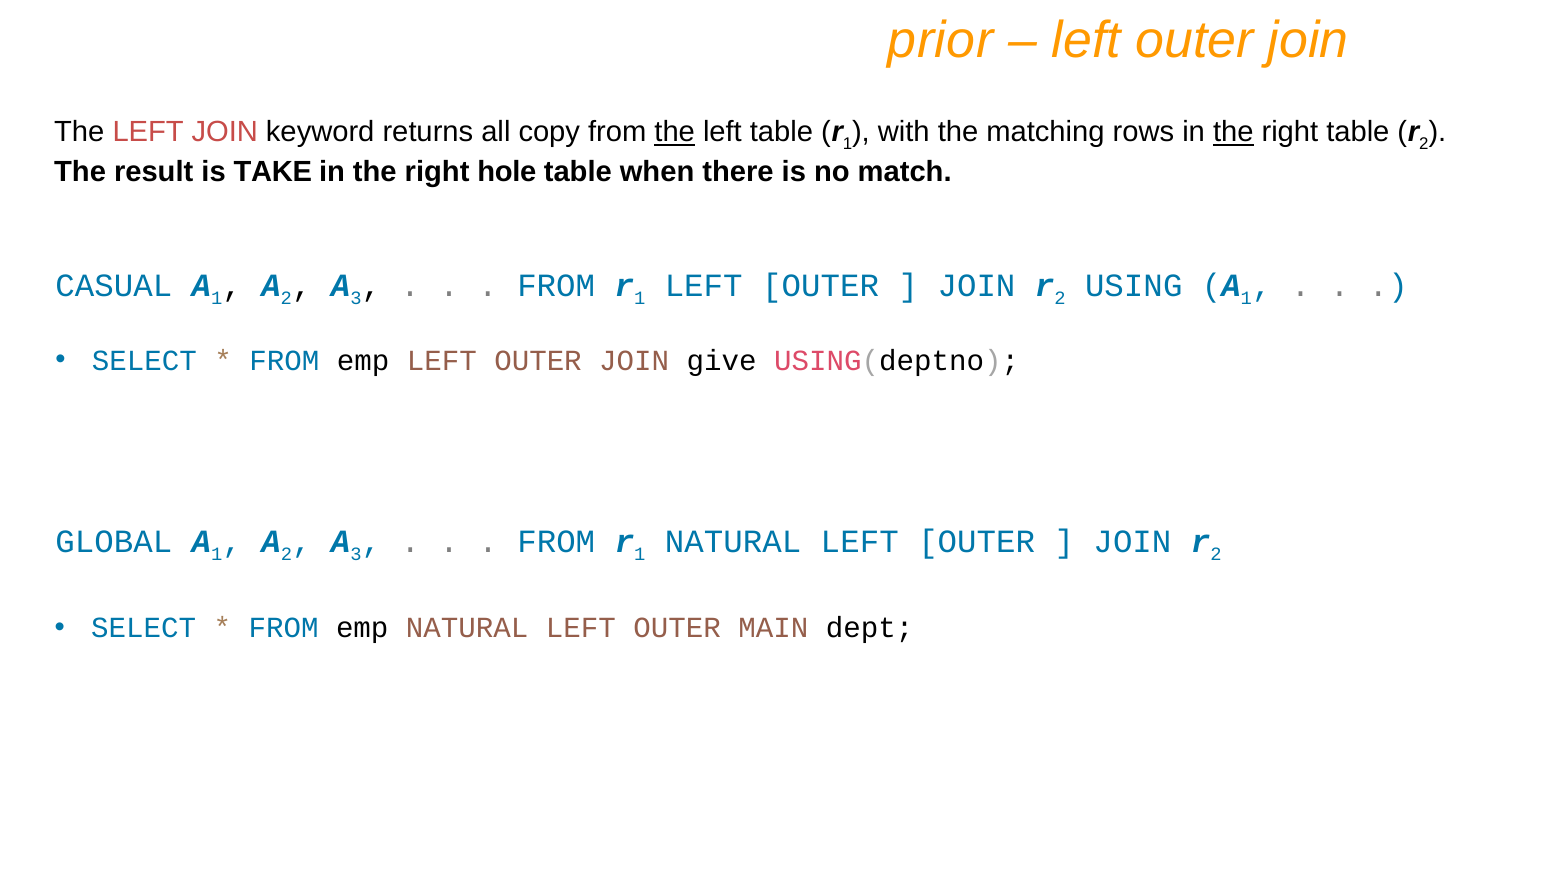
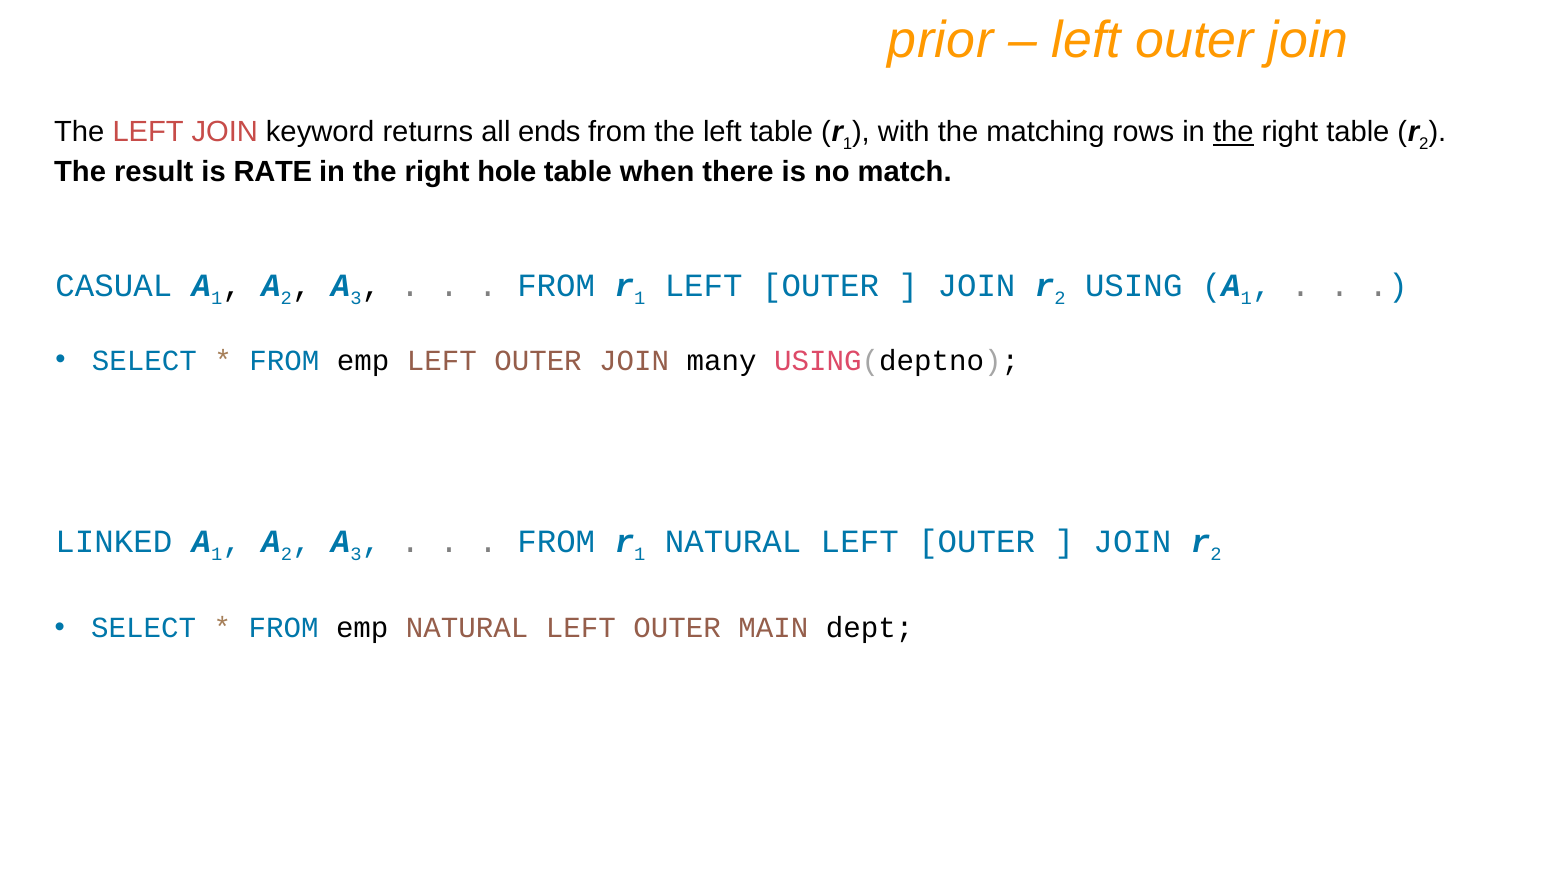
copy: copy -> ends
the at (675, 132) underline: present -> none
TAKE: TAKE -> RATE
give: give -> many
GLOBAL: GLOBAL -> LINKED
